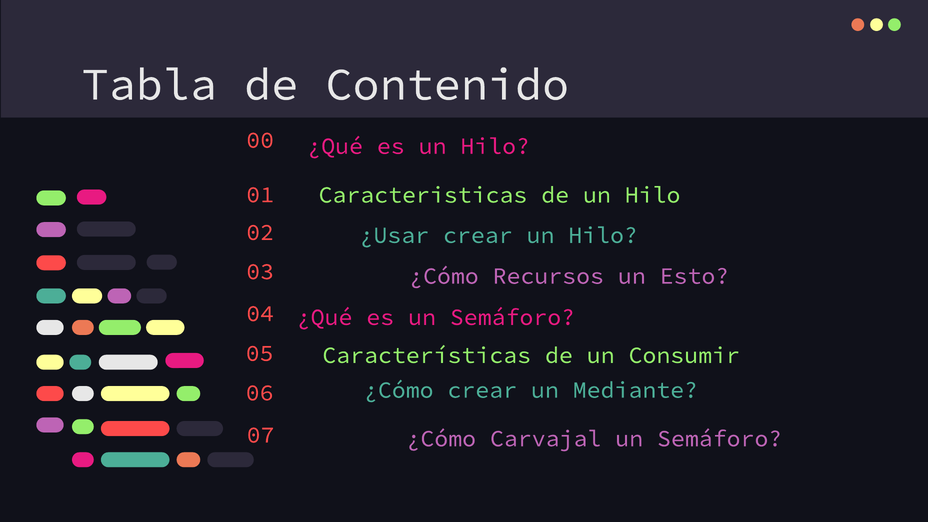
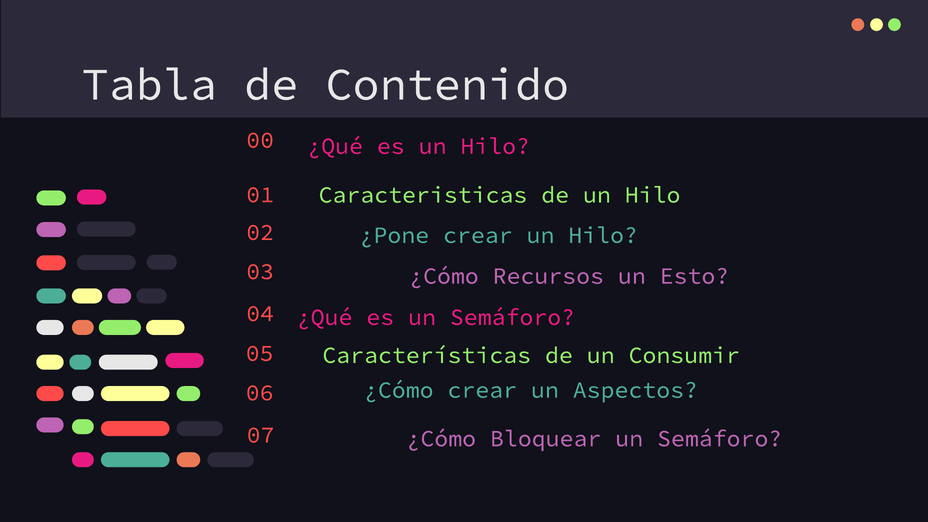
¿Usar: ¿Usar -> ¿Pone
Mediante: Mediante -> Aspectos
Carvajal: Carvajal -> Bloquear
